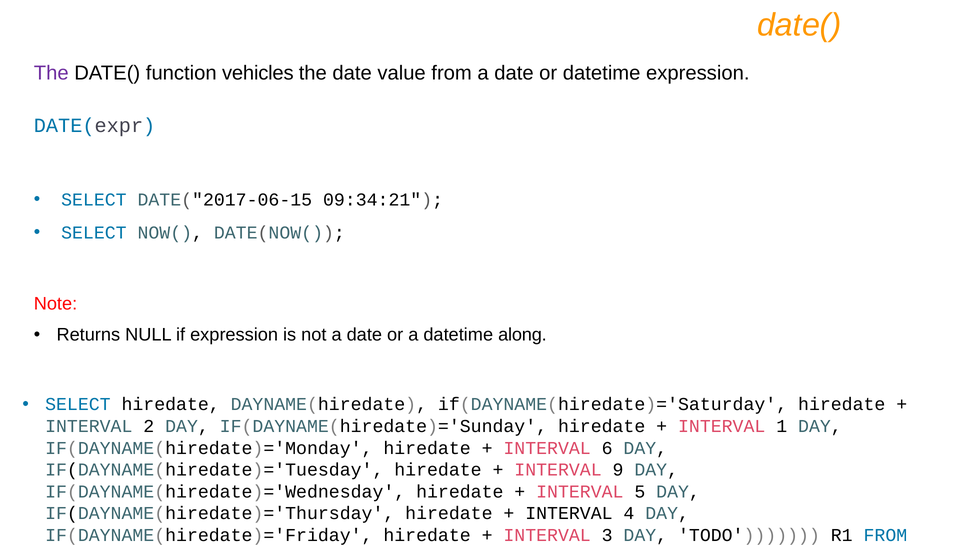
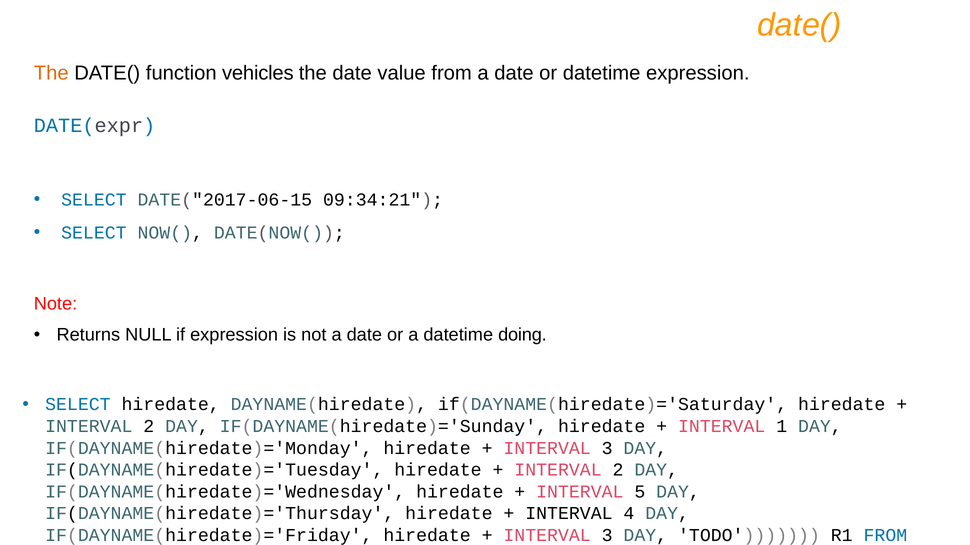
The at (51, 73) colour: purple -> orange
along: along -> doing
6 at (607, 449): 6 -> 3
9 at (618, 470): 9 -> 2
